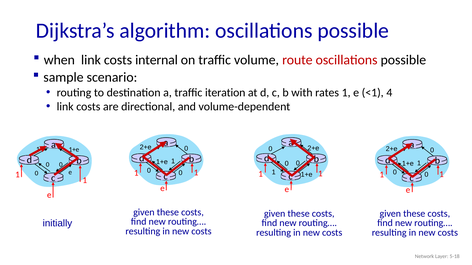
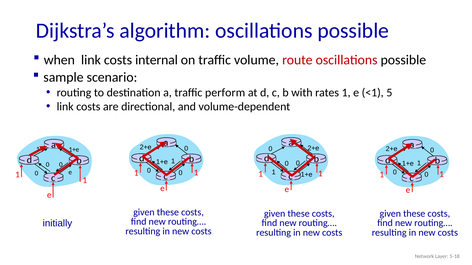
iteration: iteration -> perform
4: 4 -> 5
